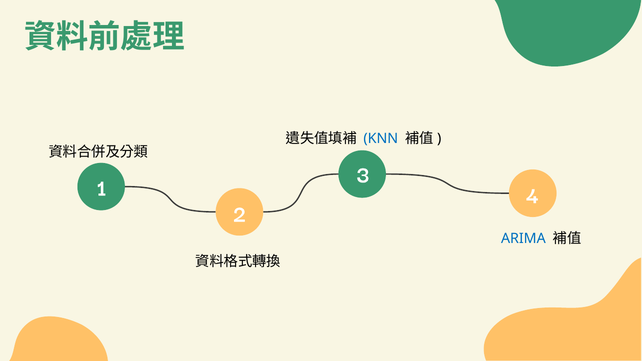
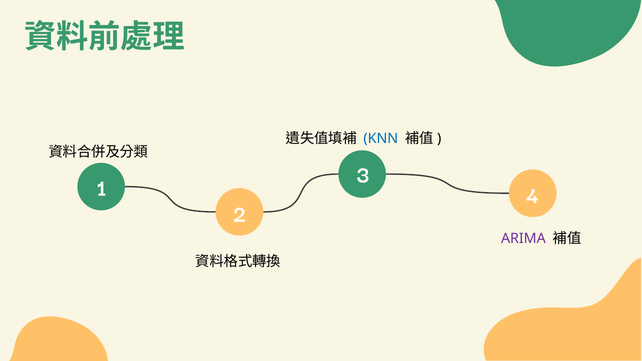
ARIMA colour: blue -> purple
